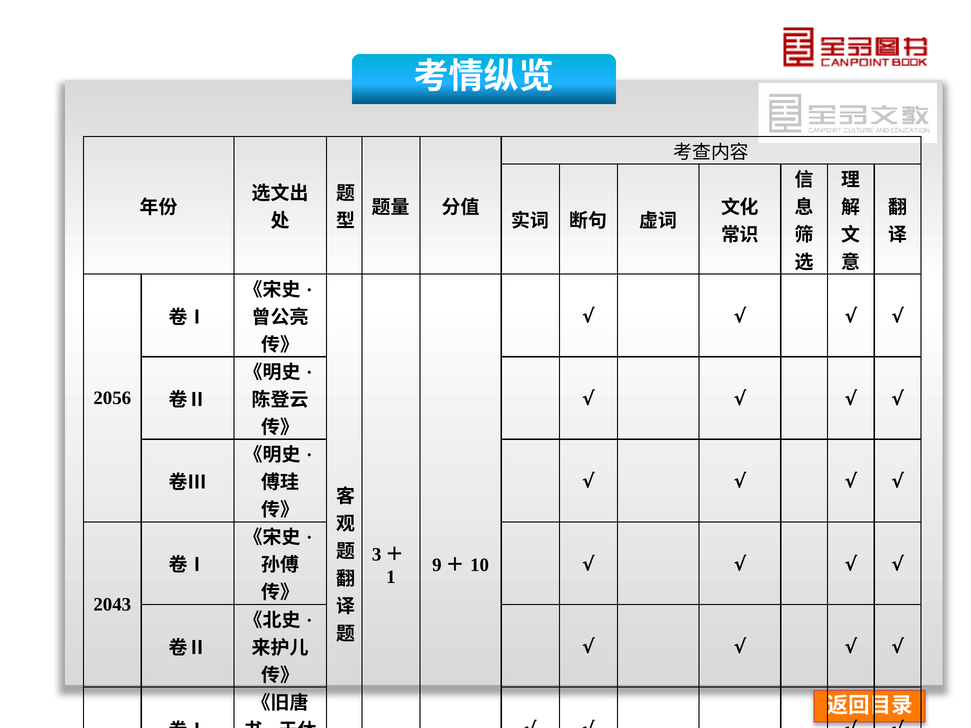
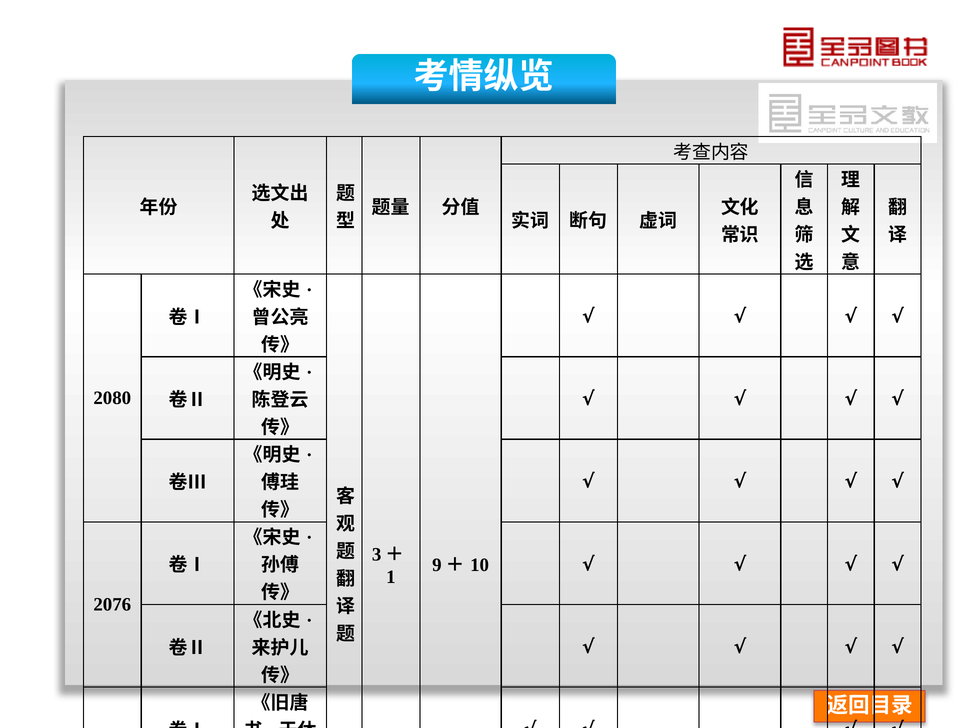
2056: 2056 -> 2080
2043: 2043 -> 2076
